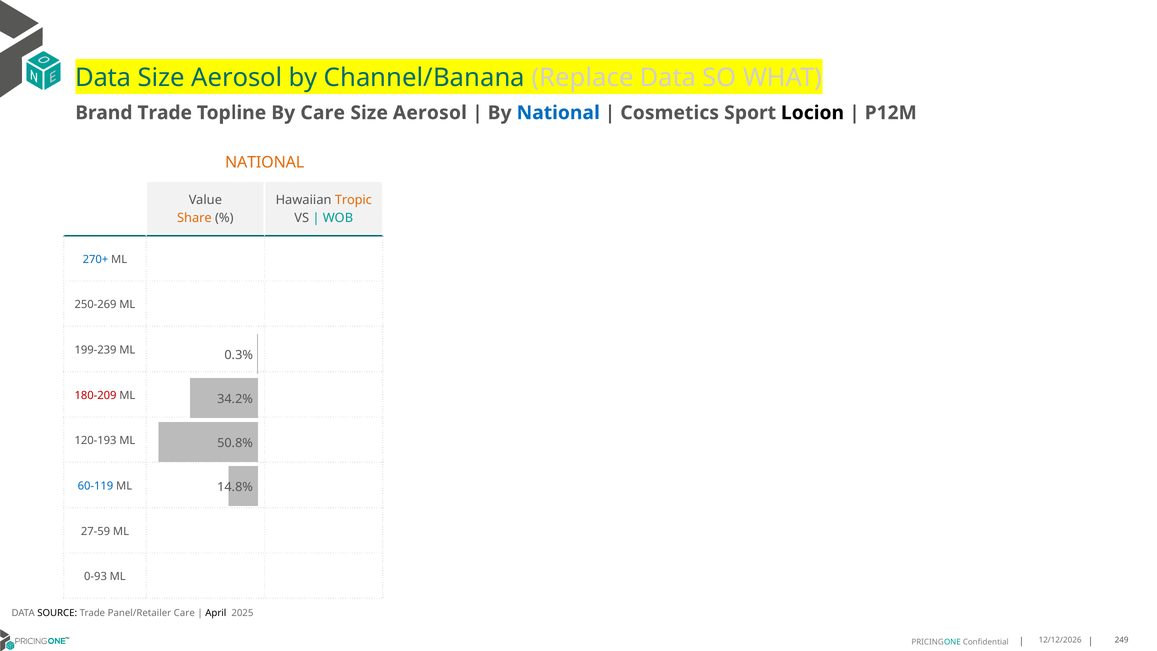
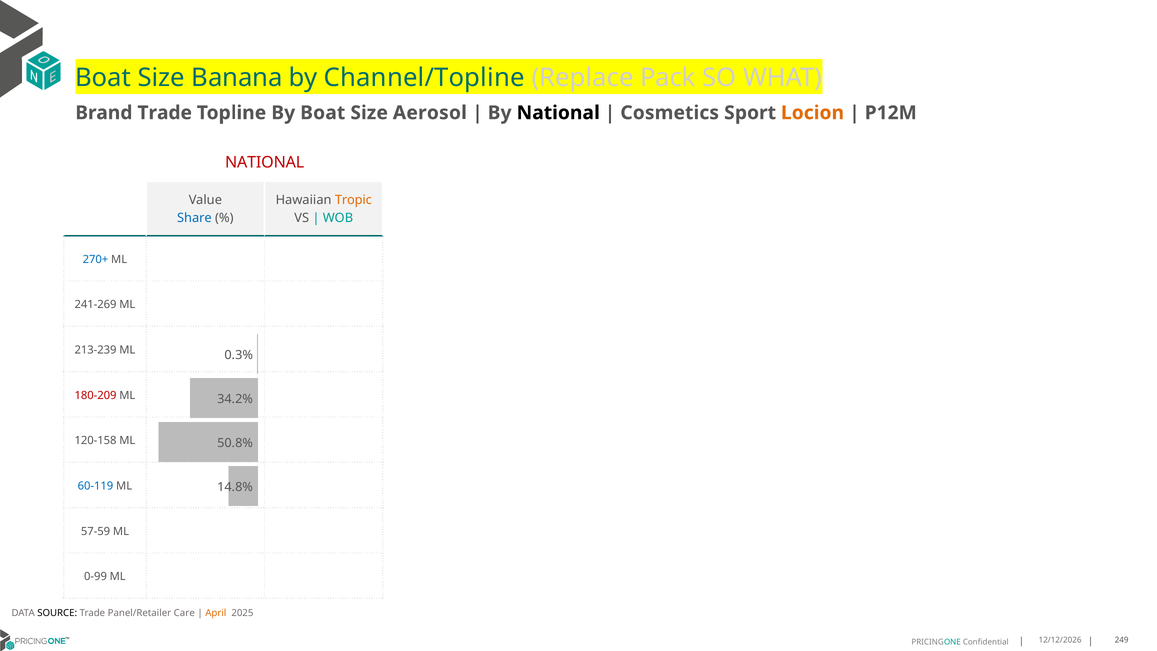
Data at (103, 78): Data -> Boat
Aerosol at (237, 78): Aerosol -> Banana
Channel/Banana: Channel/Banana -> Channel/Topline
Replace Data: Data -> Pack
By Care: Care -> Boat
National at (558, 113) colour: blue -> black
Locion colour: black -> orange
NATIONAL at (265, 163) colour: orange -> red
Share colour: orange -> blue
250-269: 250-269 -> 241-269
199-239: 199-239 -> 213-239
120-193: 120-193 -> 120-158
27-59: 27-59 -> 57-59
0-93: 0-93 -> 0-99
April colour: black -> orange
